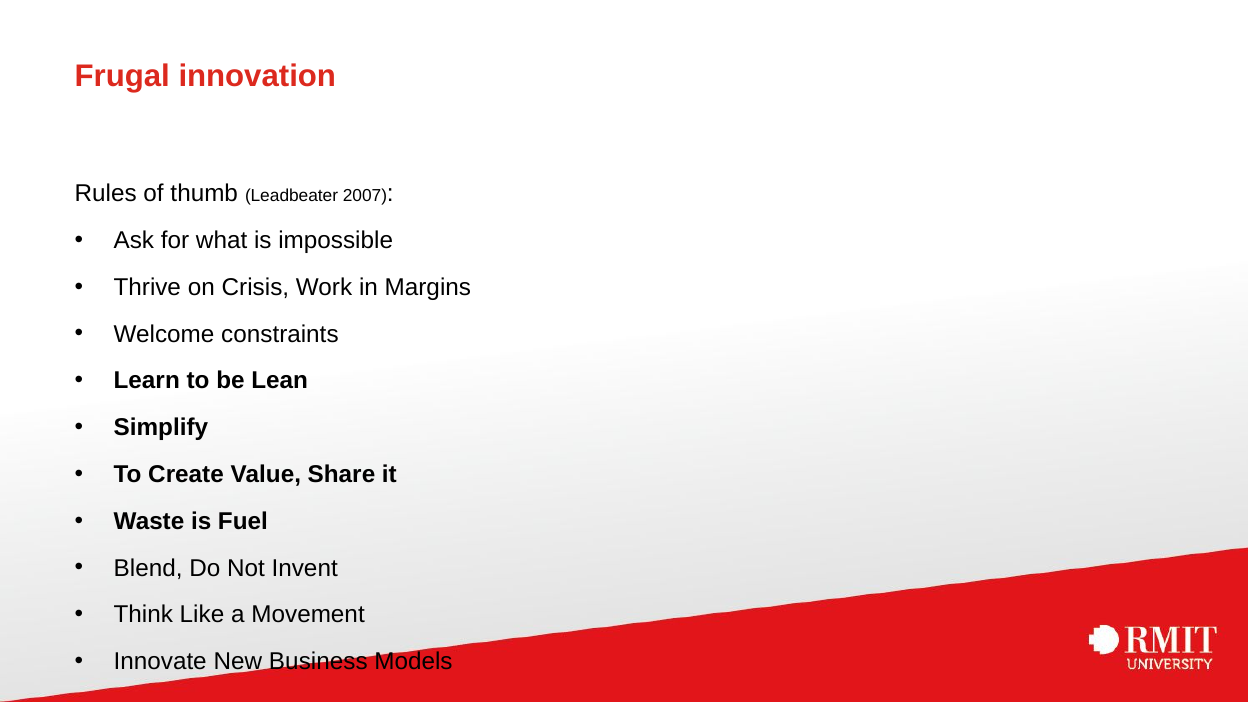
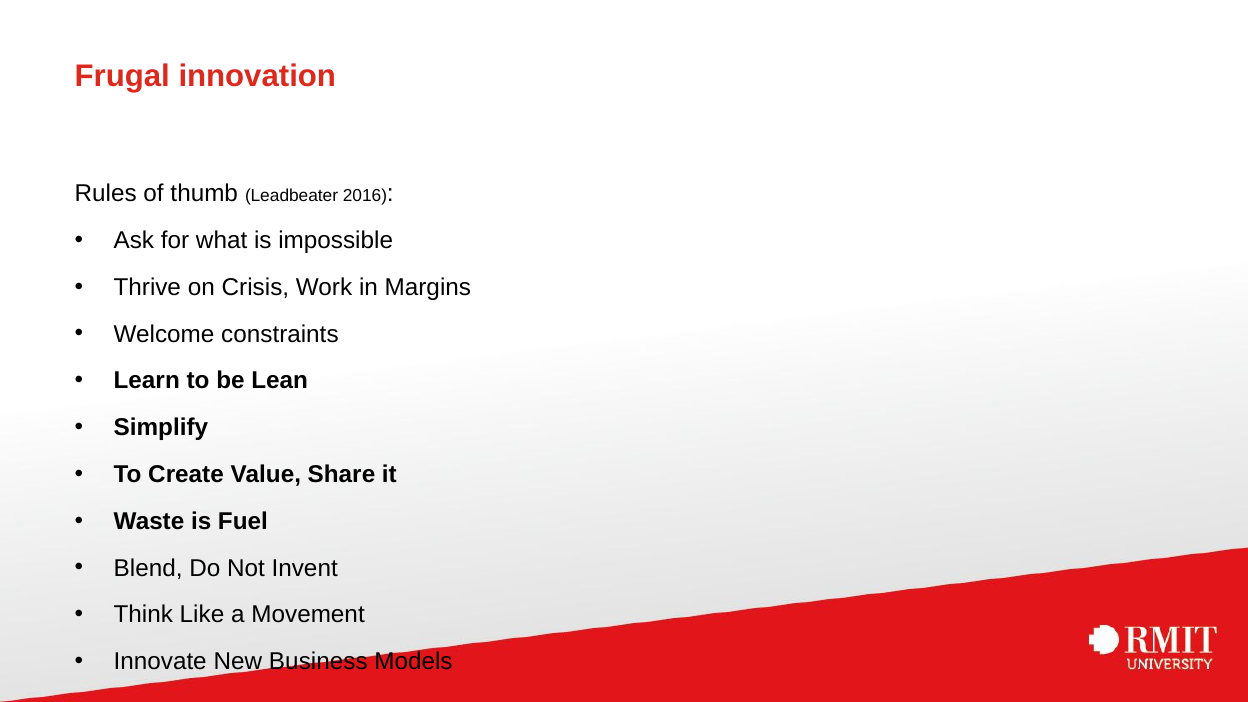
2007: 2007 -> 2016
